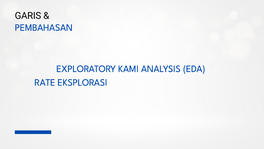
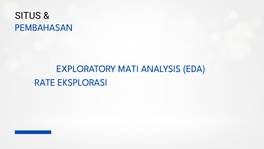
GARIS: GARIS -> SITUS
KAMI: KAMI -> MATI
